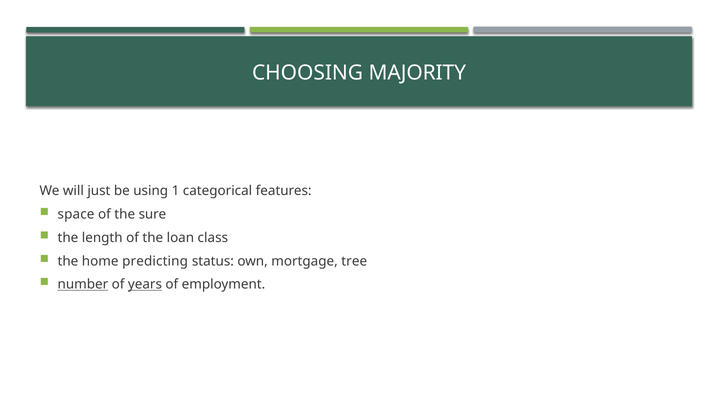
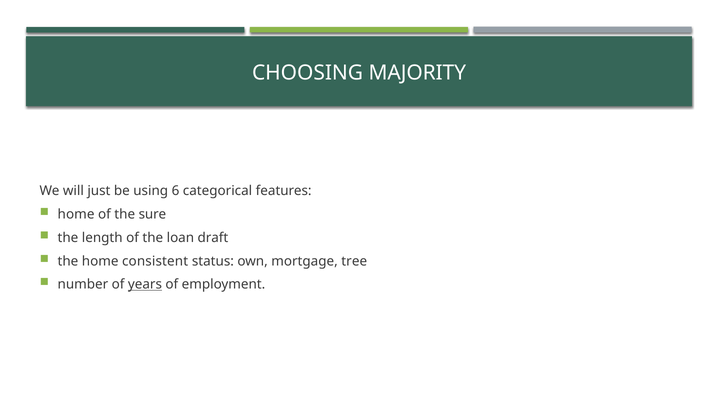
1: 1 -> 6
space at (76, 214): space -> home
class: class -> draft
predicting: predicting -> consistent
number underline: present -> none
